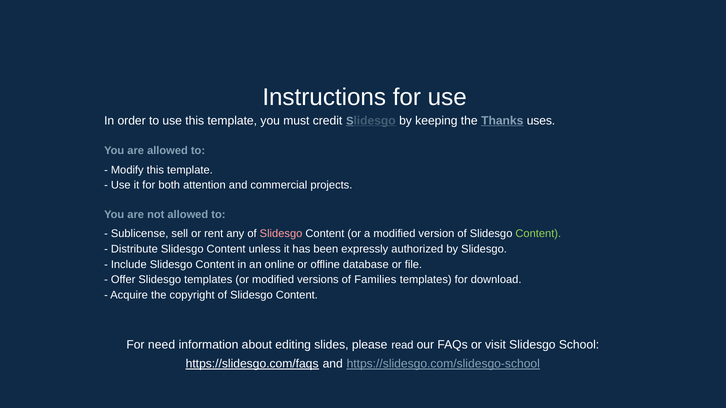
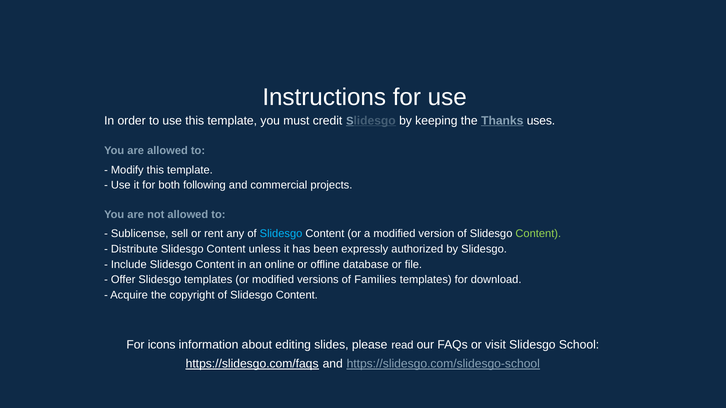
attention: attention -> following
Slidesgo at (281, 234) colour: pink -> light blue
need: need -> icons
